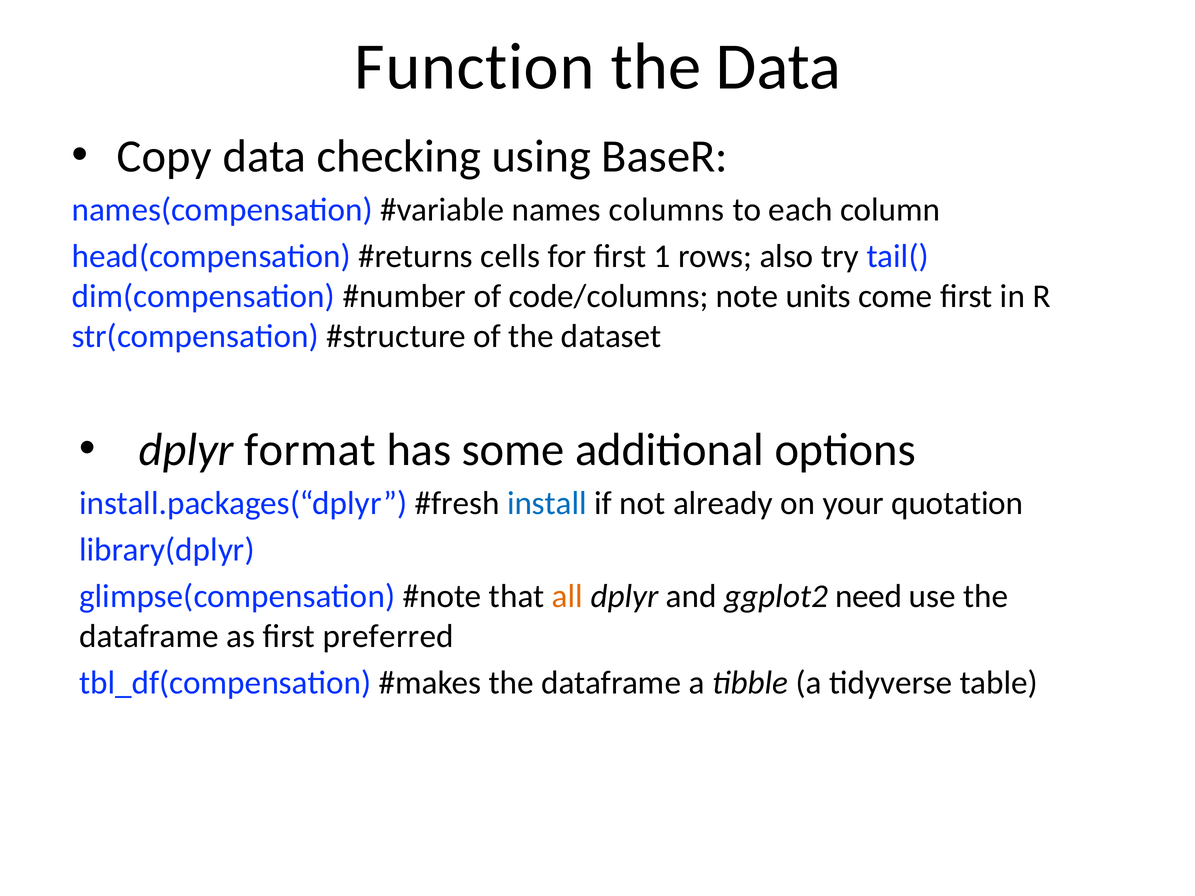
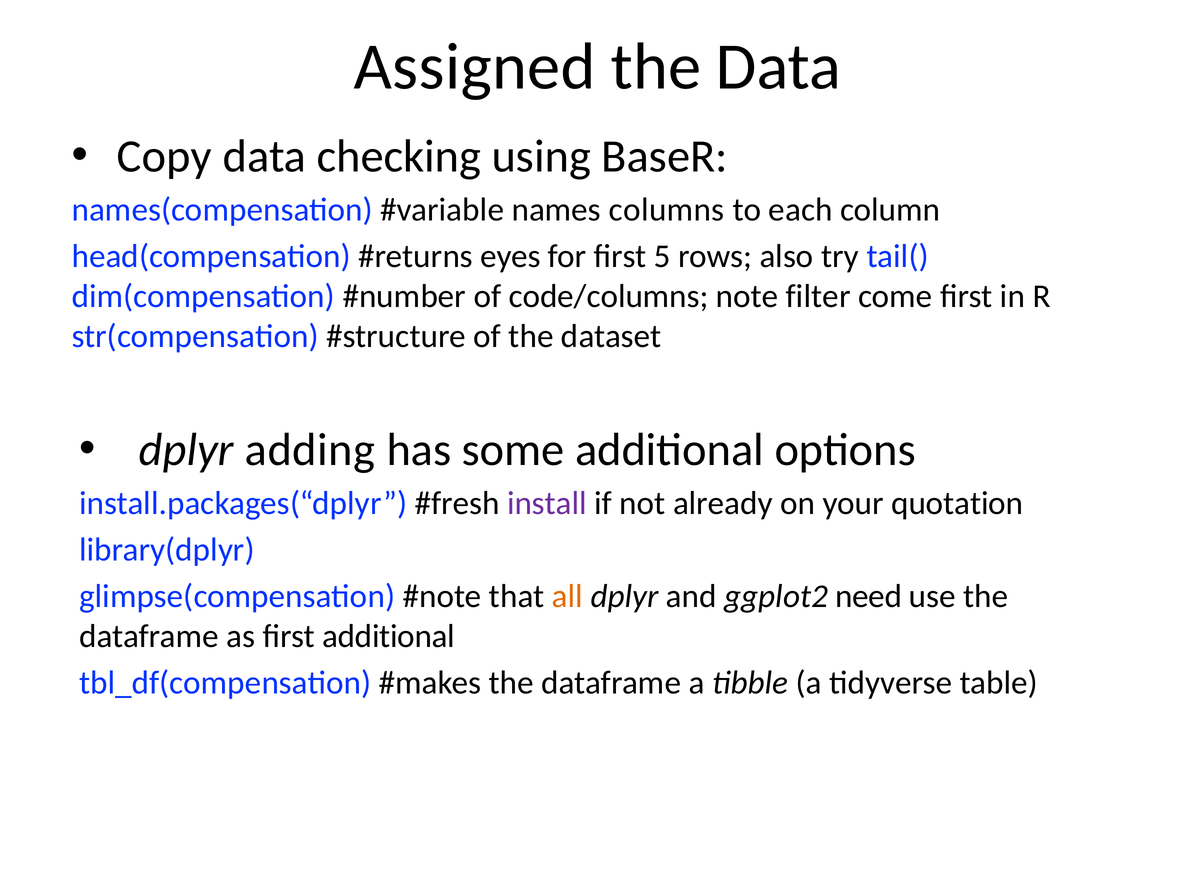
Function: Function -> Assigned
cells: cells -> eyes
1: 1 -> 5
units: units -> filter
format: format -> adding
install colour: blue -> purple
first preferred: preferred -> additional
